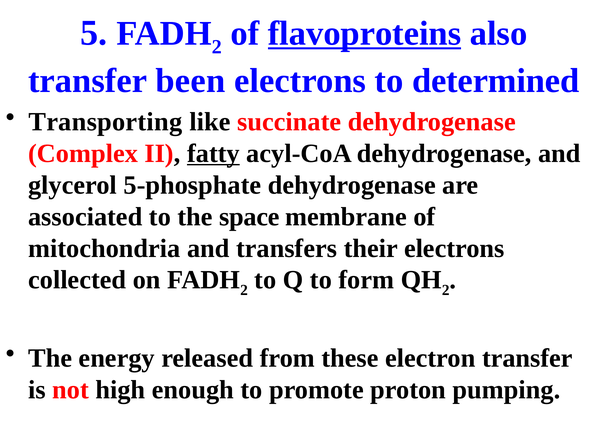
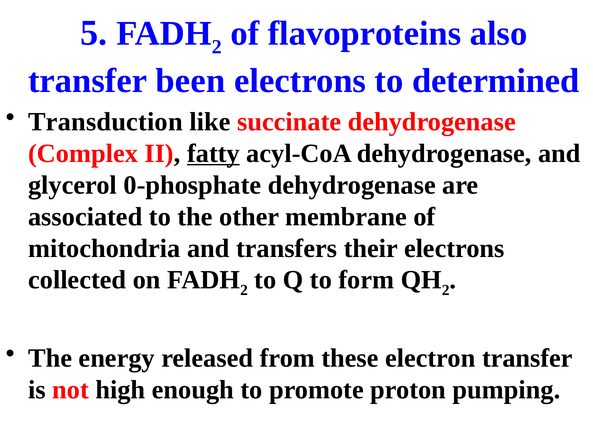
flavoproteins underline: present -> none
Transporting: Transporting -> Transduction
5-phosphate: 5-phosphate -> 0-phosphate
space: space -> other
